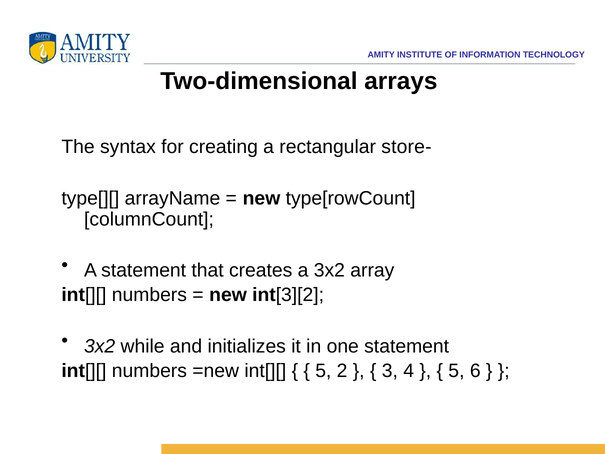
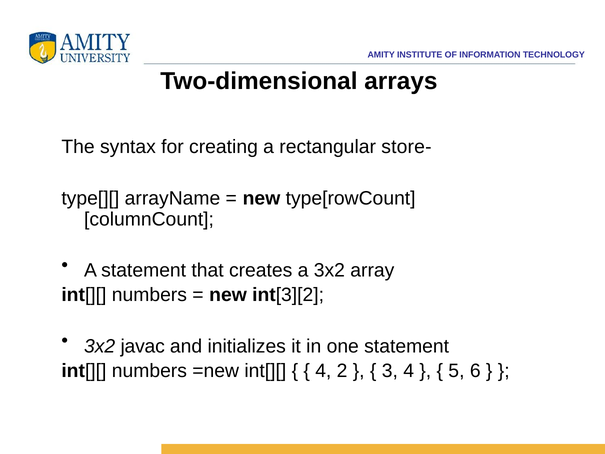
while: while -> javac
5 at (323, 371): 5 -> 4
